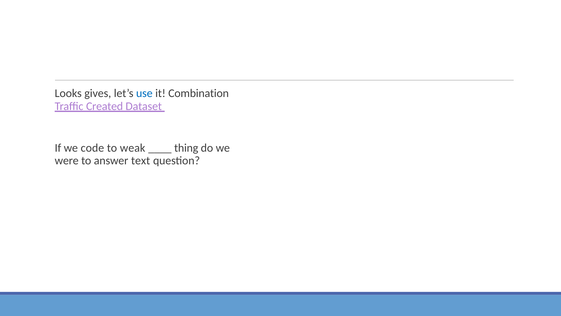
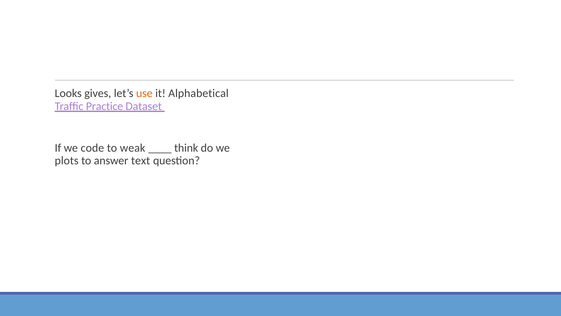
use colour: blue -> orange
Combination: Combination -> Alphabetical
Created: Created -> Practice
thing: thing -> think
were: were -> plots
